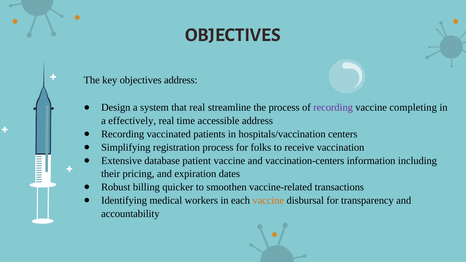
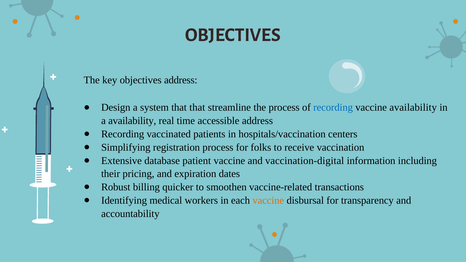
that real: real -> that
recording at (333, 108) colour: purple -> blue
vaccine completing: completing -> availability
a effectively: effectively -> availability
vaccination-centers: vaccination-centers -> vaccination-digital
